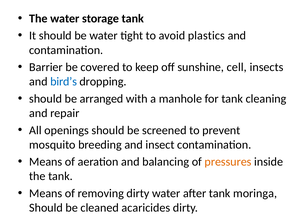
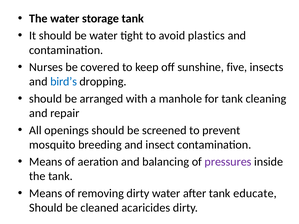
Barrier: Barrier -> Nurses
cell: cell -> five
pressures colour: orange -> purple
moringa: moringa -> educate
